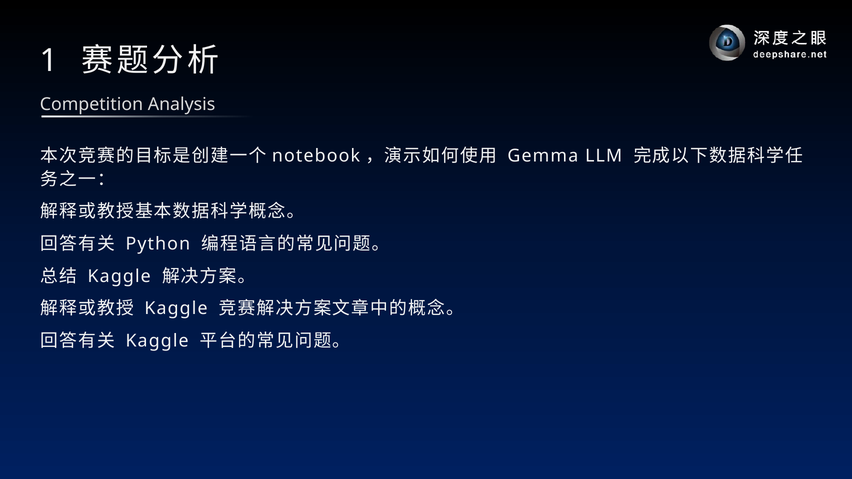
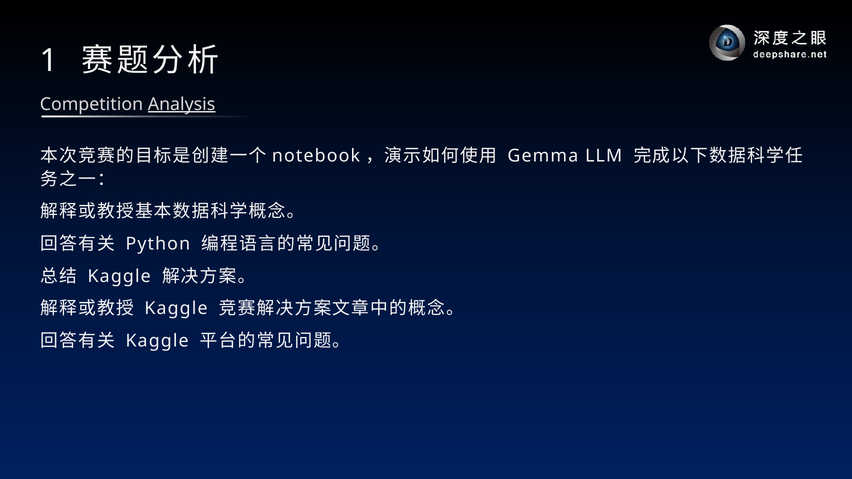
Analysis underline: none -> present
